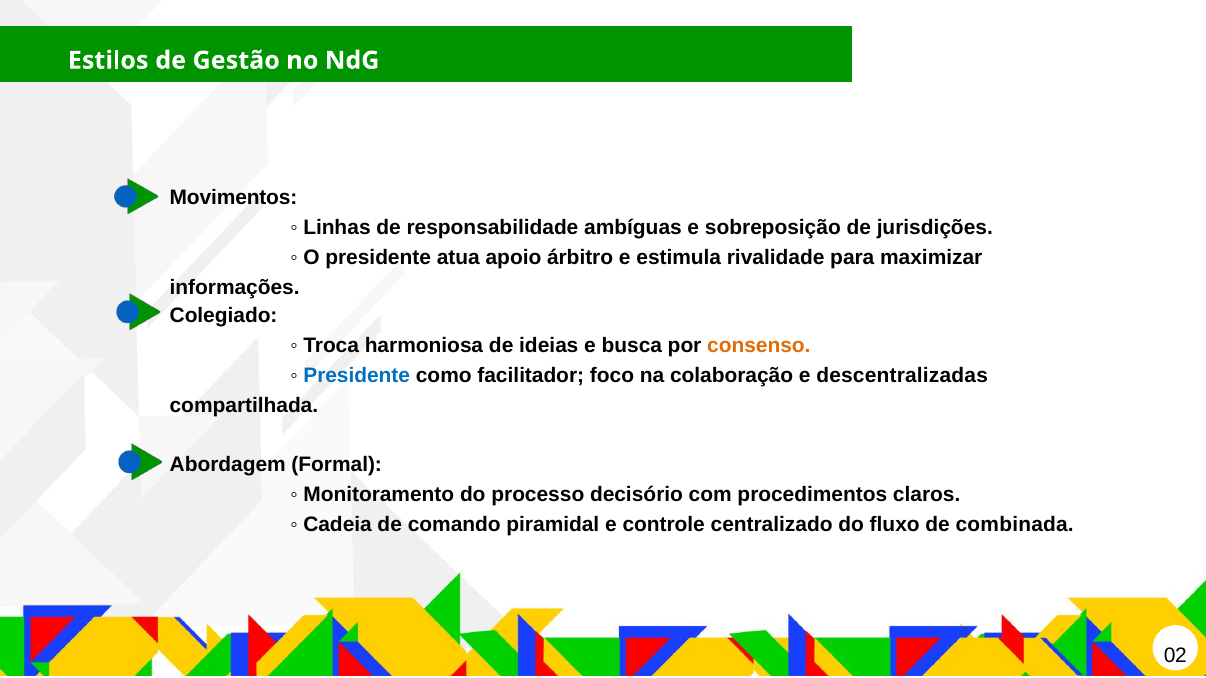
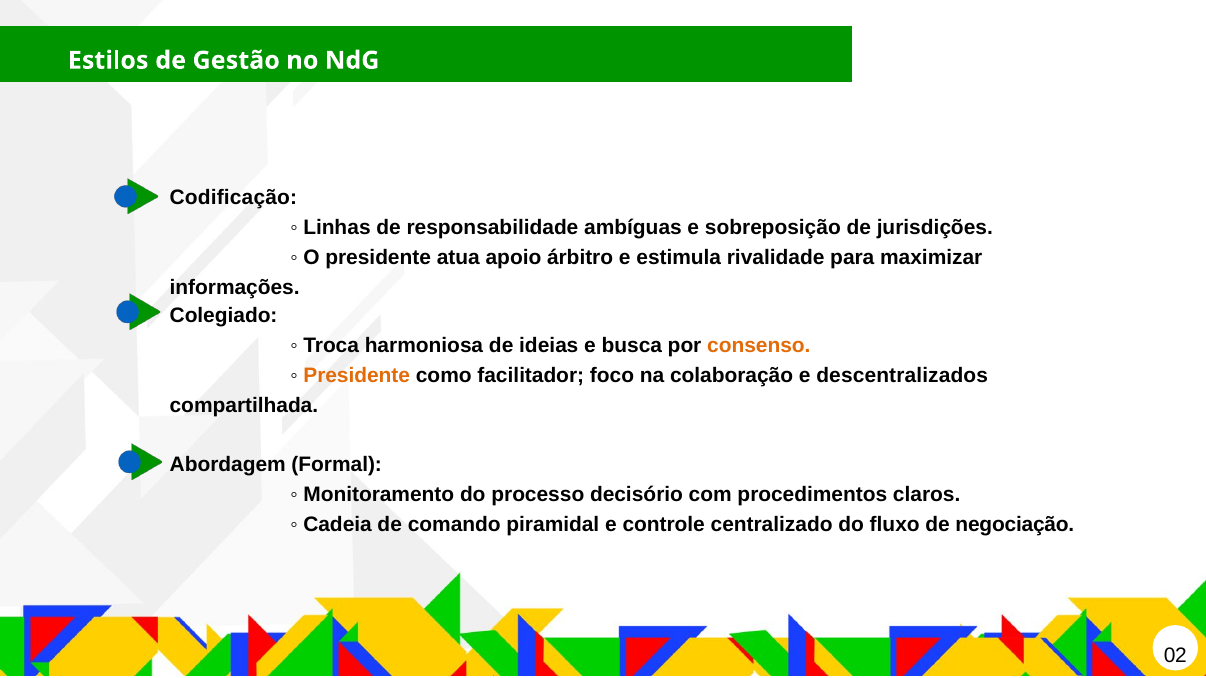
Movimentos: Movimentos -> Codificação
Presidente at (357, 376) colour: blue -> orange
descentralizadas: descentralizadas -> descentralizados
combinada: combinada -> negociação
